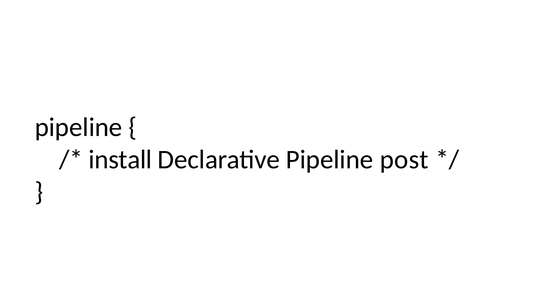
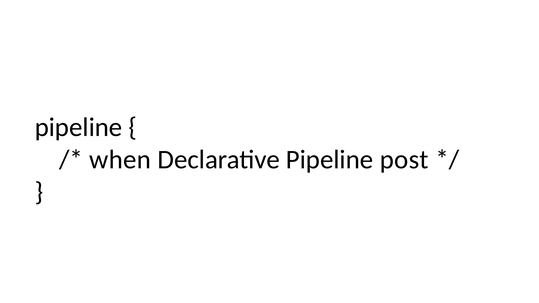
install: install -> when
